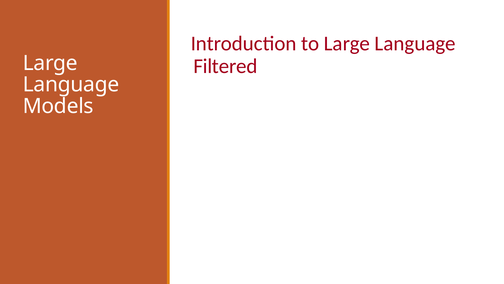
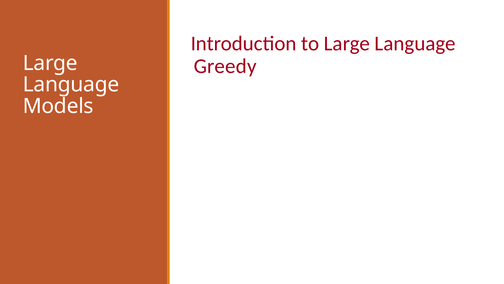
Filtered: Filtered -> Greedy
